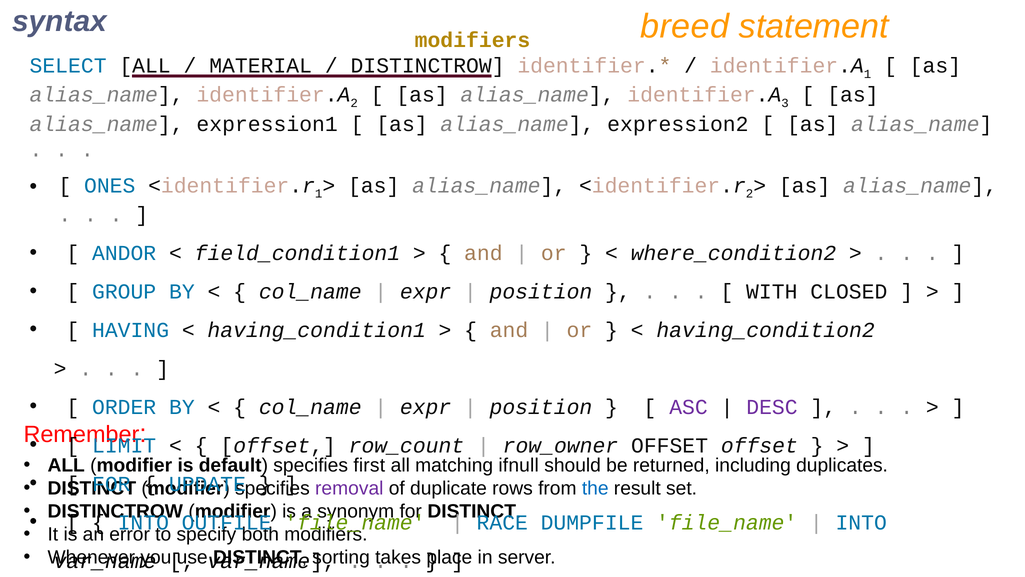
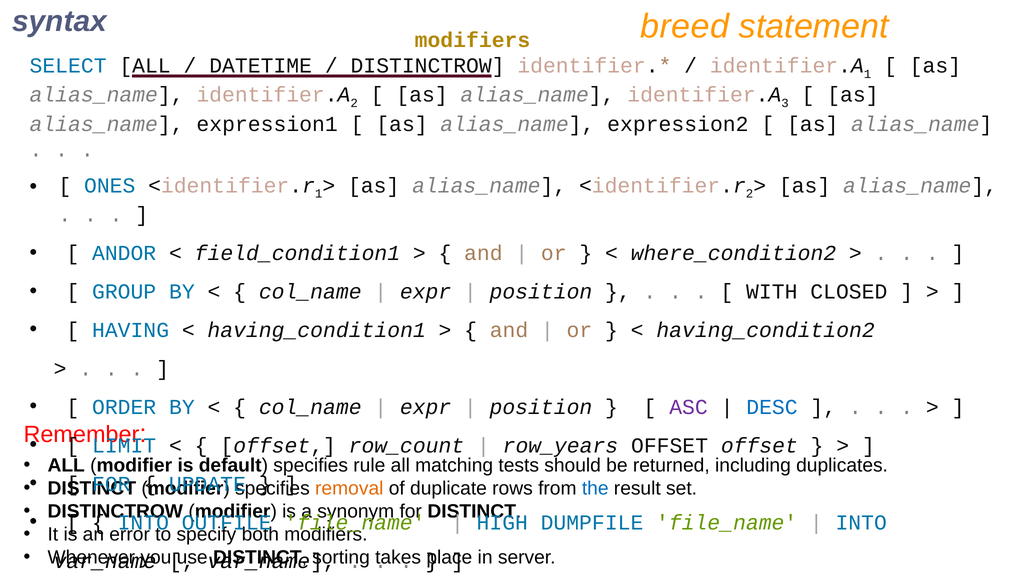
MATERIAL: MATERIAL -> DATETIME
DESC colour: purple -> blue
row_owner: row_owner -> row_years
first: first -> rule
ifnull: ifnull -> tests
removal colour: purple -> orange
RACE: RACE -> HIGH
